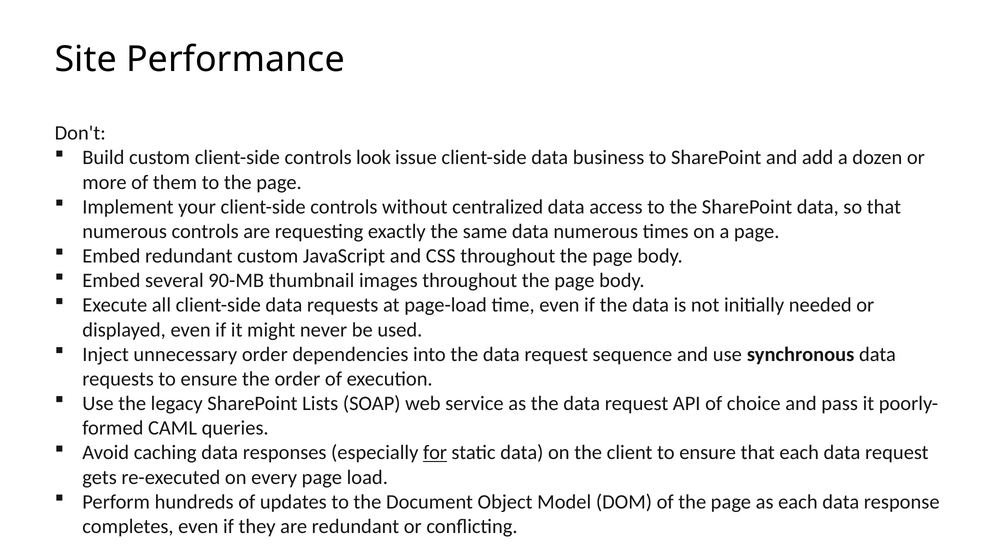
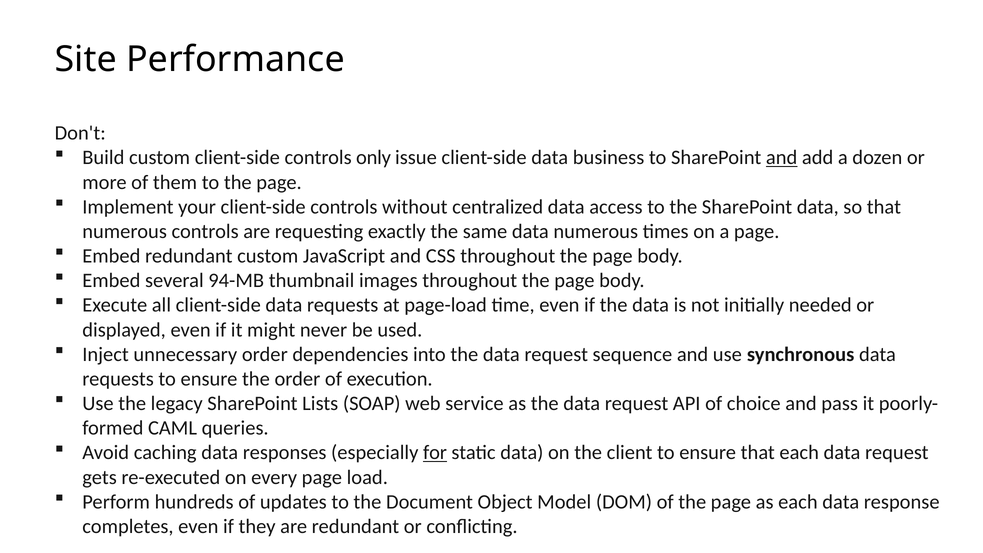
look: look -> only
and at (782, 158) underline: none -> present
90-MB: 90-MB -> 94-MB
